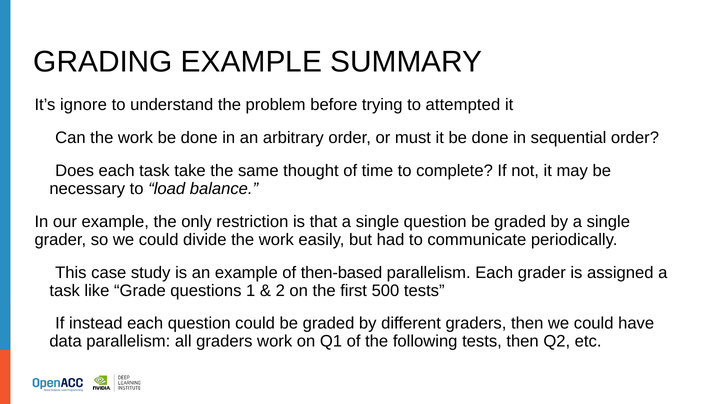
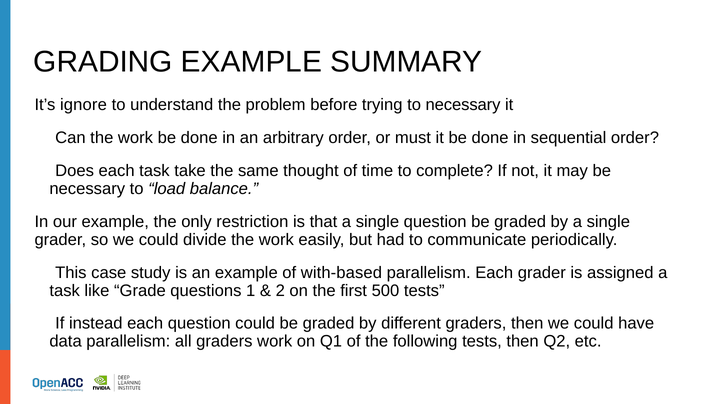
to attempted: attempted -> necessary
then-based: then-based -> with-based
